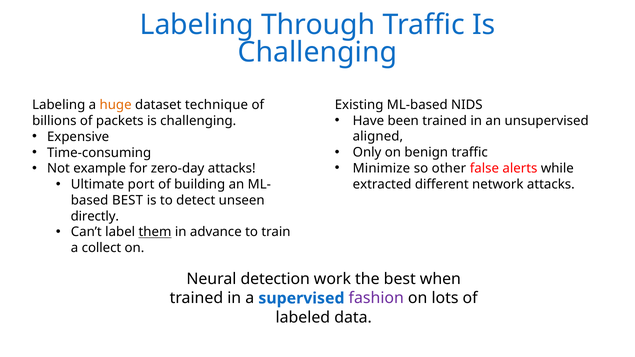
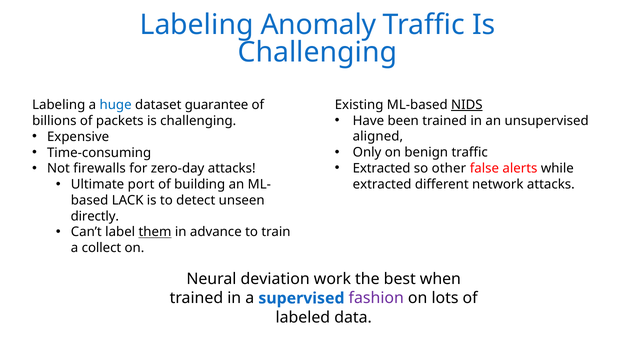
Through: Through -> Anomaly
NIDS underline: none -> present
huge colour: orange -> blue
technique: technique -> guarantee
Minimize at (381, 168): Minimize -> Extracted
example: example -> firewalls
BEST at (128, 200): BEST -> LACK
detection: detection -> deviation
